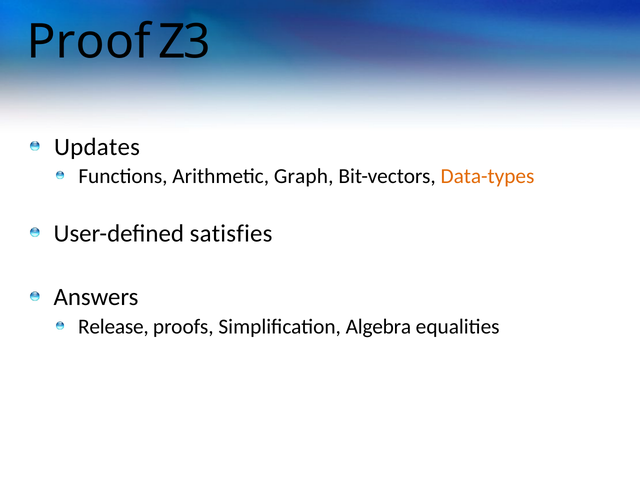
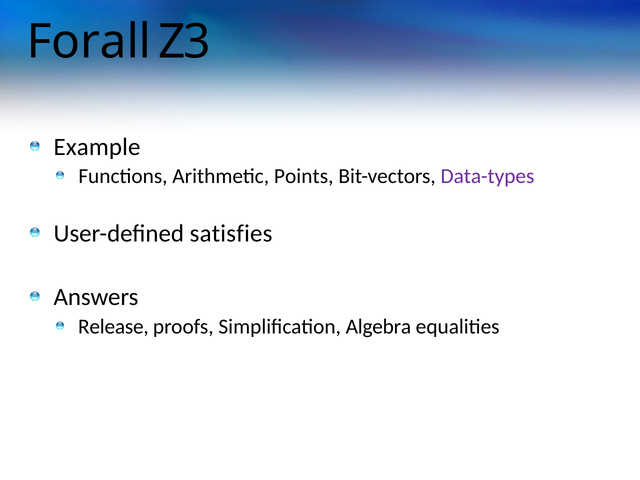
Proof: Proof -> Forall
Updates: Updates -> Example
Graph: Graph -> Points
Data-types colour: orange -> purple
